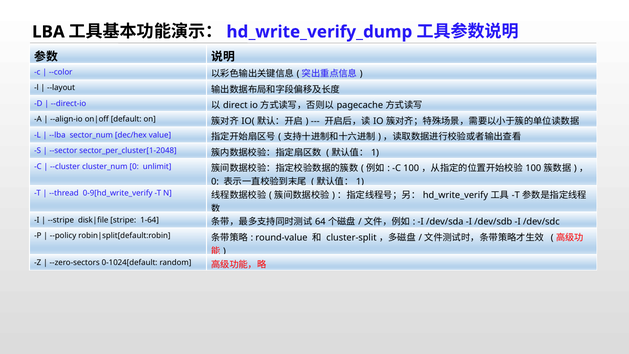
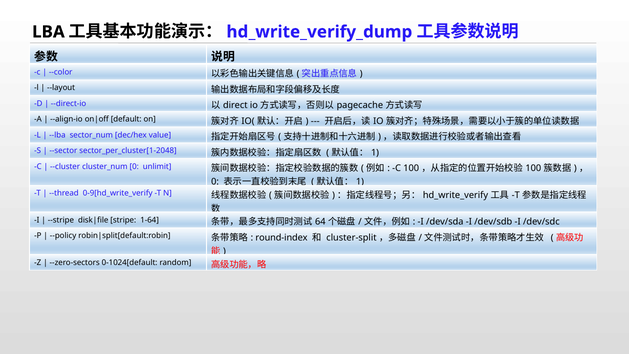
round-value: round-value -> round-index
